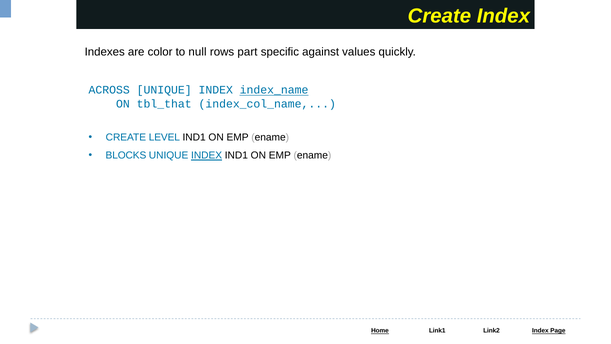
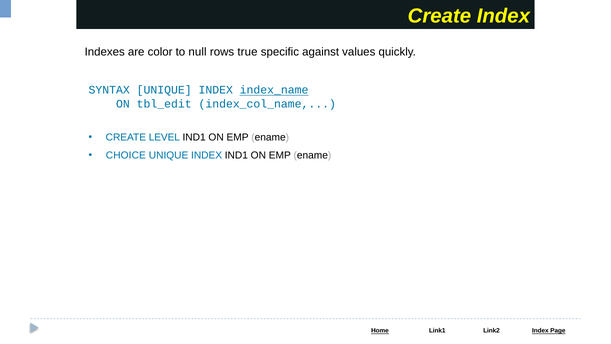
part: part -> true
ACROSS: ACROSS -> SYNTAX
tbl_that: tbl_that -> tbl_edit
BLOCKS: BLOCKS -> CHOICE
INDEX at (207, 155) underline: present -> none
